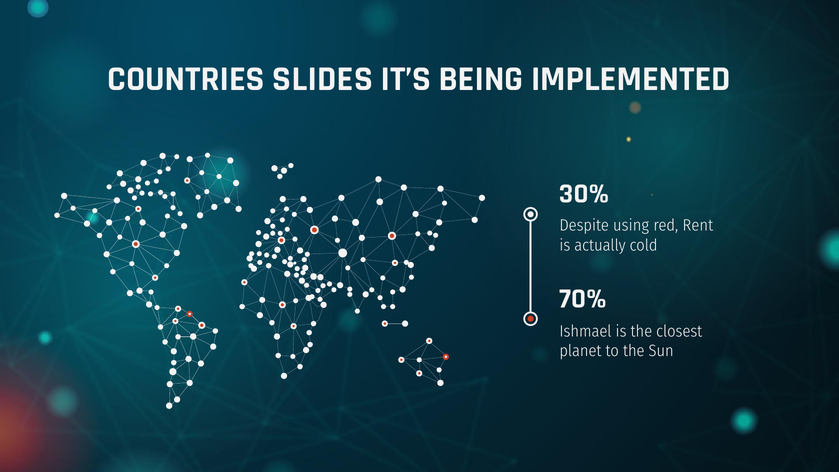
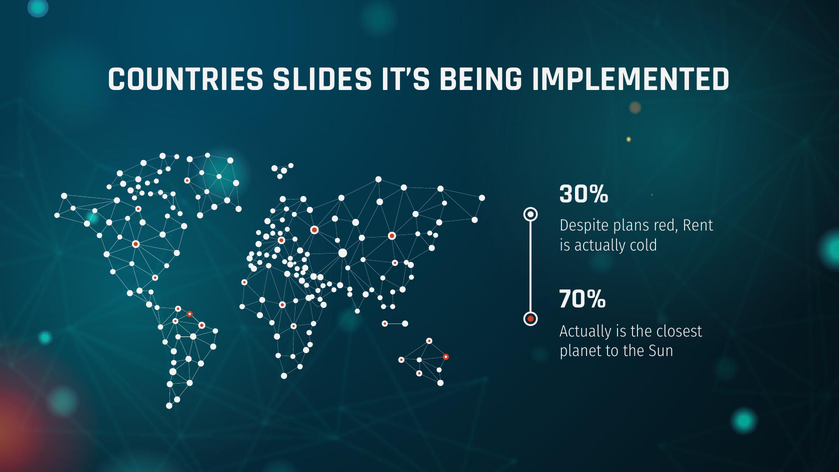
using: using -> plans
Ishmael at (586, 331): Ishmael -> Actually
